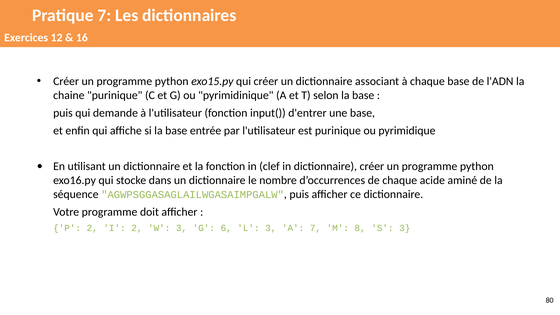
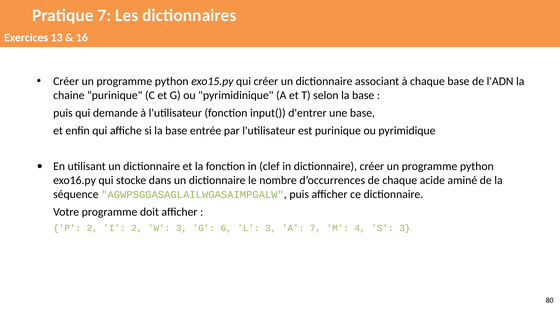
12: 12 -> 13
8: 8 -> 4
